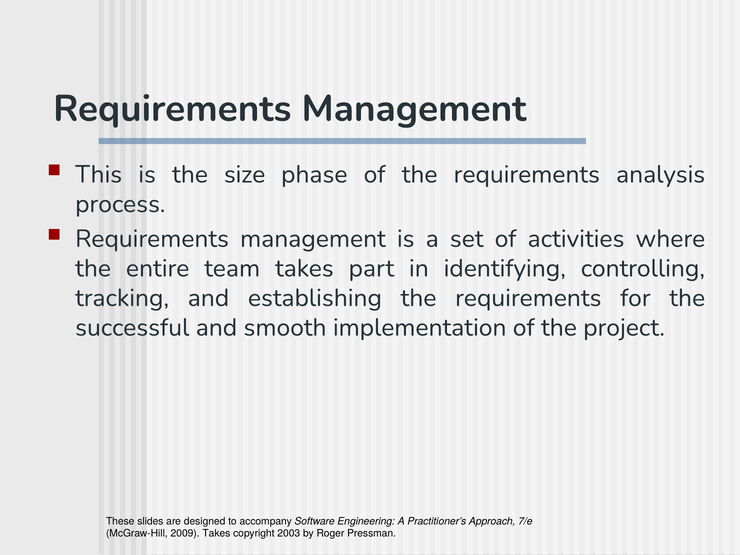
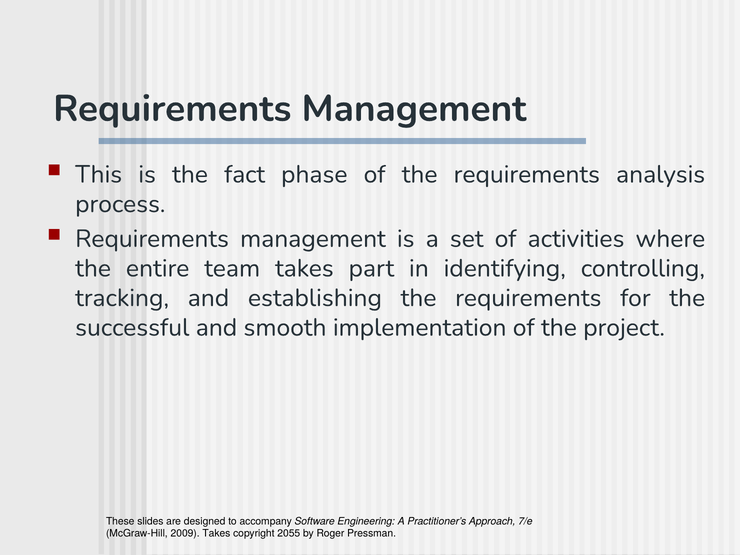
size: size -> fact
2003: 2003 -> 2055
